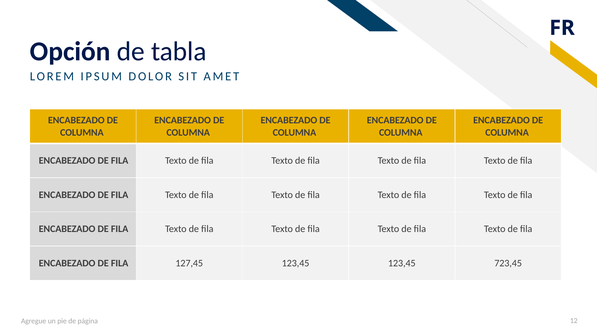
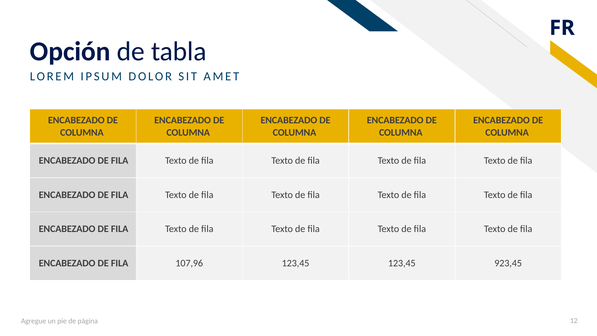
127,45: 127,45 -> 107,96
723,45: 723,45 -> 923,45
